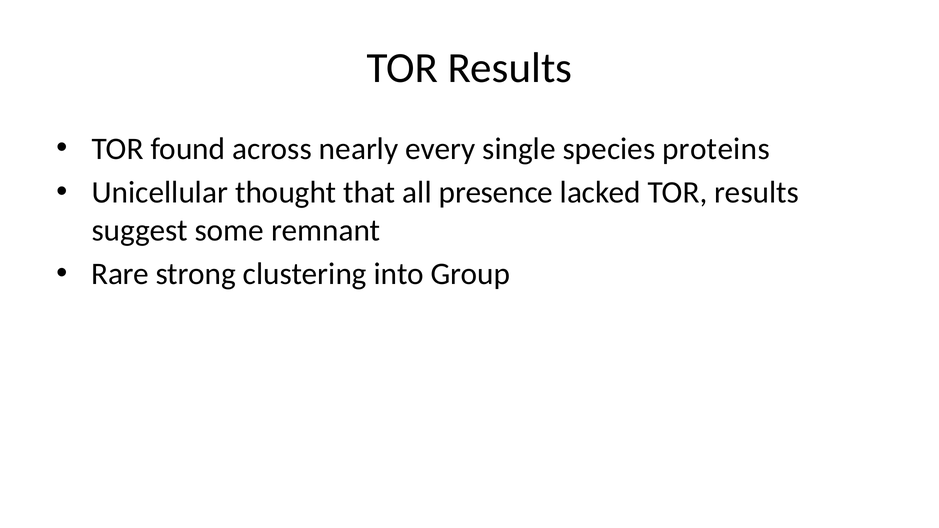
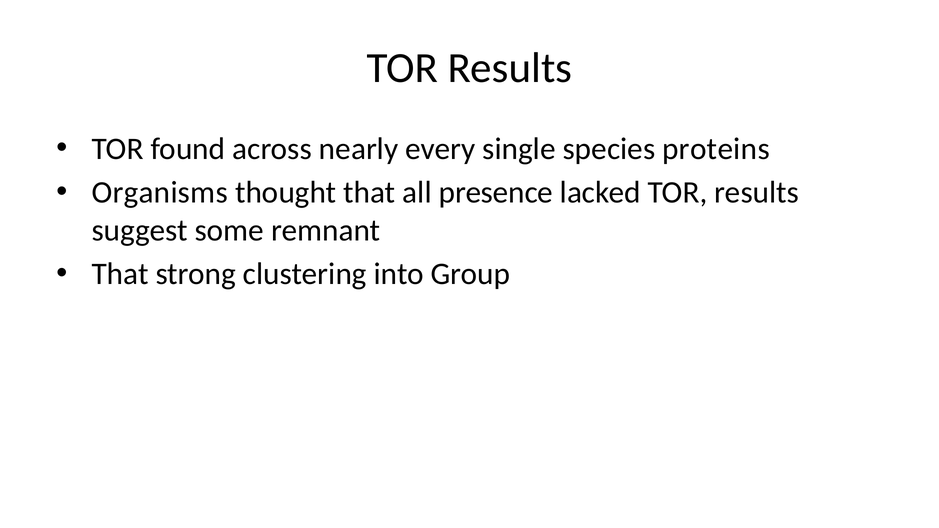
Unicellular: Unicellular -> Organisms
Rare at (120, 274): Rare -> That
